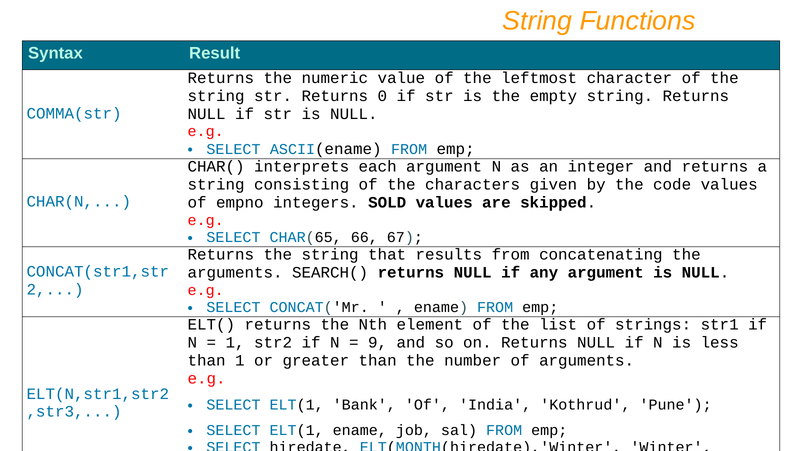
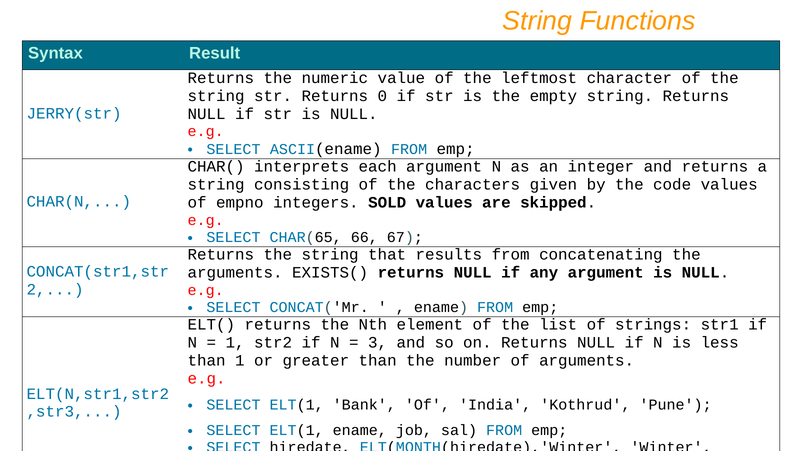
COMMA(str: COMMA(str -> JERRY(str
SEARCH(: SEARCH( -> EXISTS(
9: 9 -> 3
